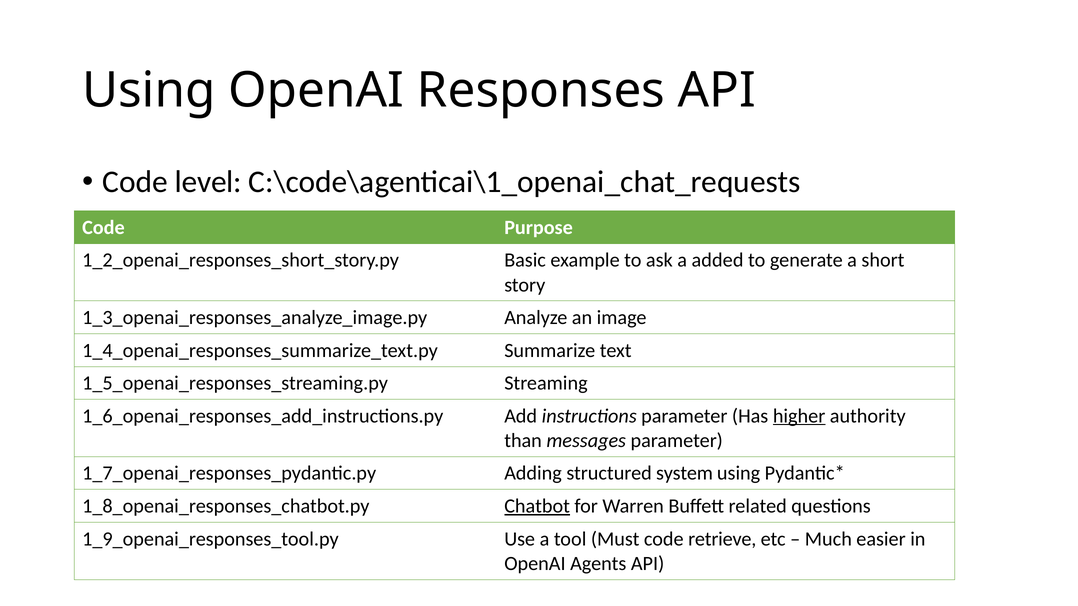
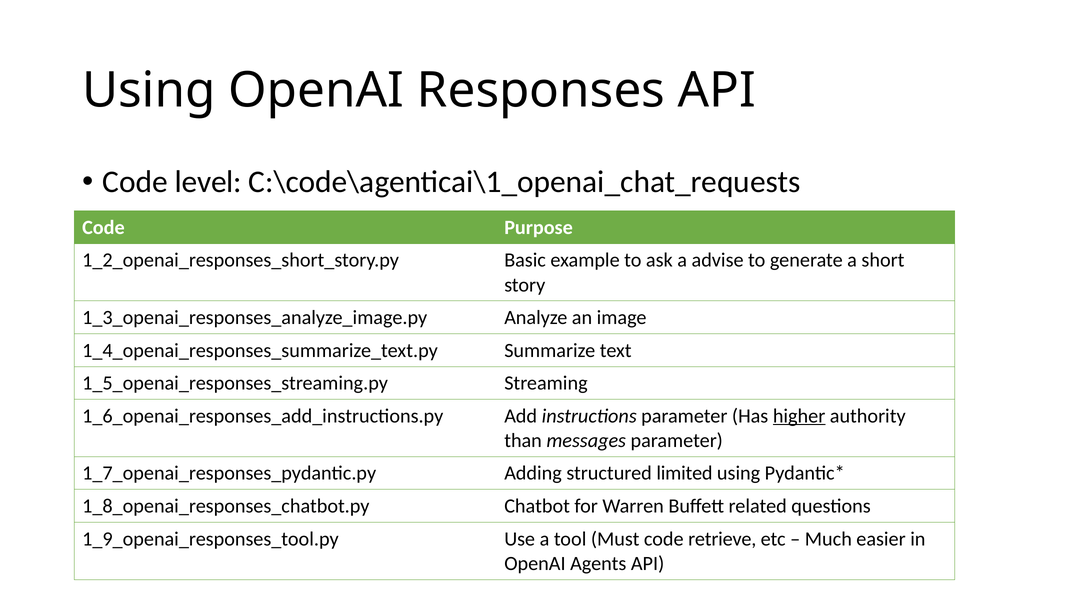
added: added -> advise
system: system -> limited
Chatbot underline: present -> none
